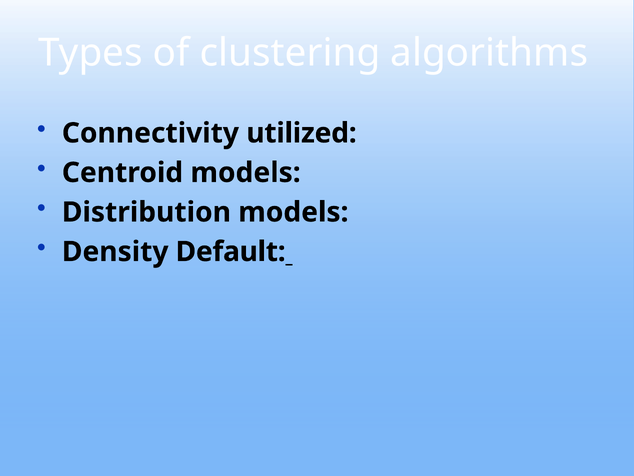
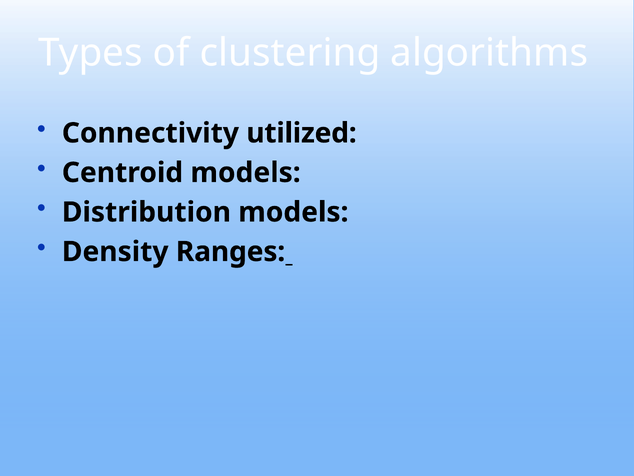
Default: Default -> Ranges
